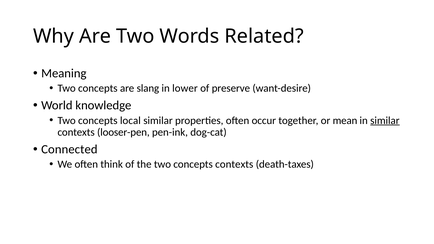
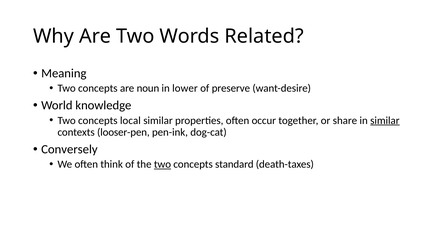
slang: slang -> noun
mean: mean -> share
Connected: Connected -> Conversely
two at (162, 164) underline: none -> present
concepts contexts: contexts -> standard
